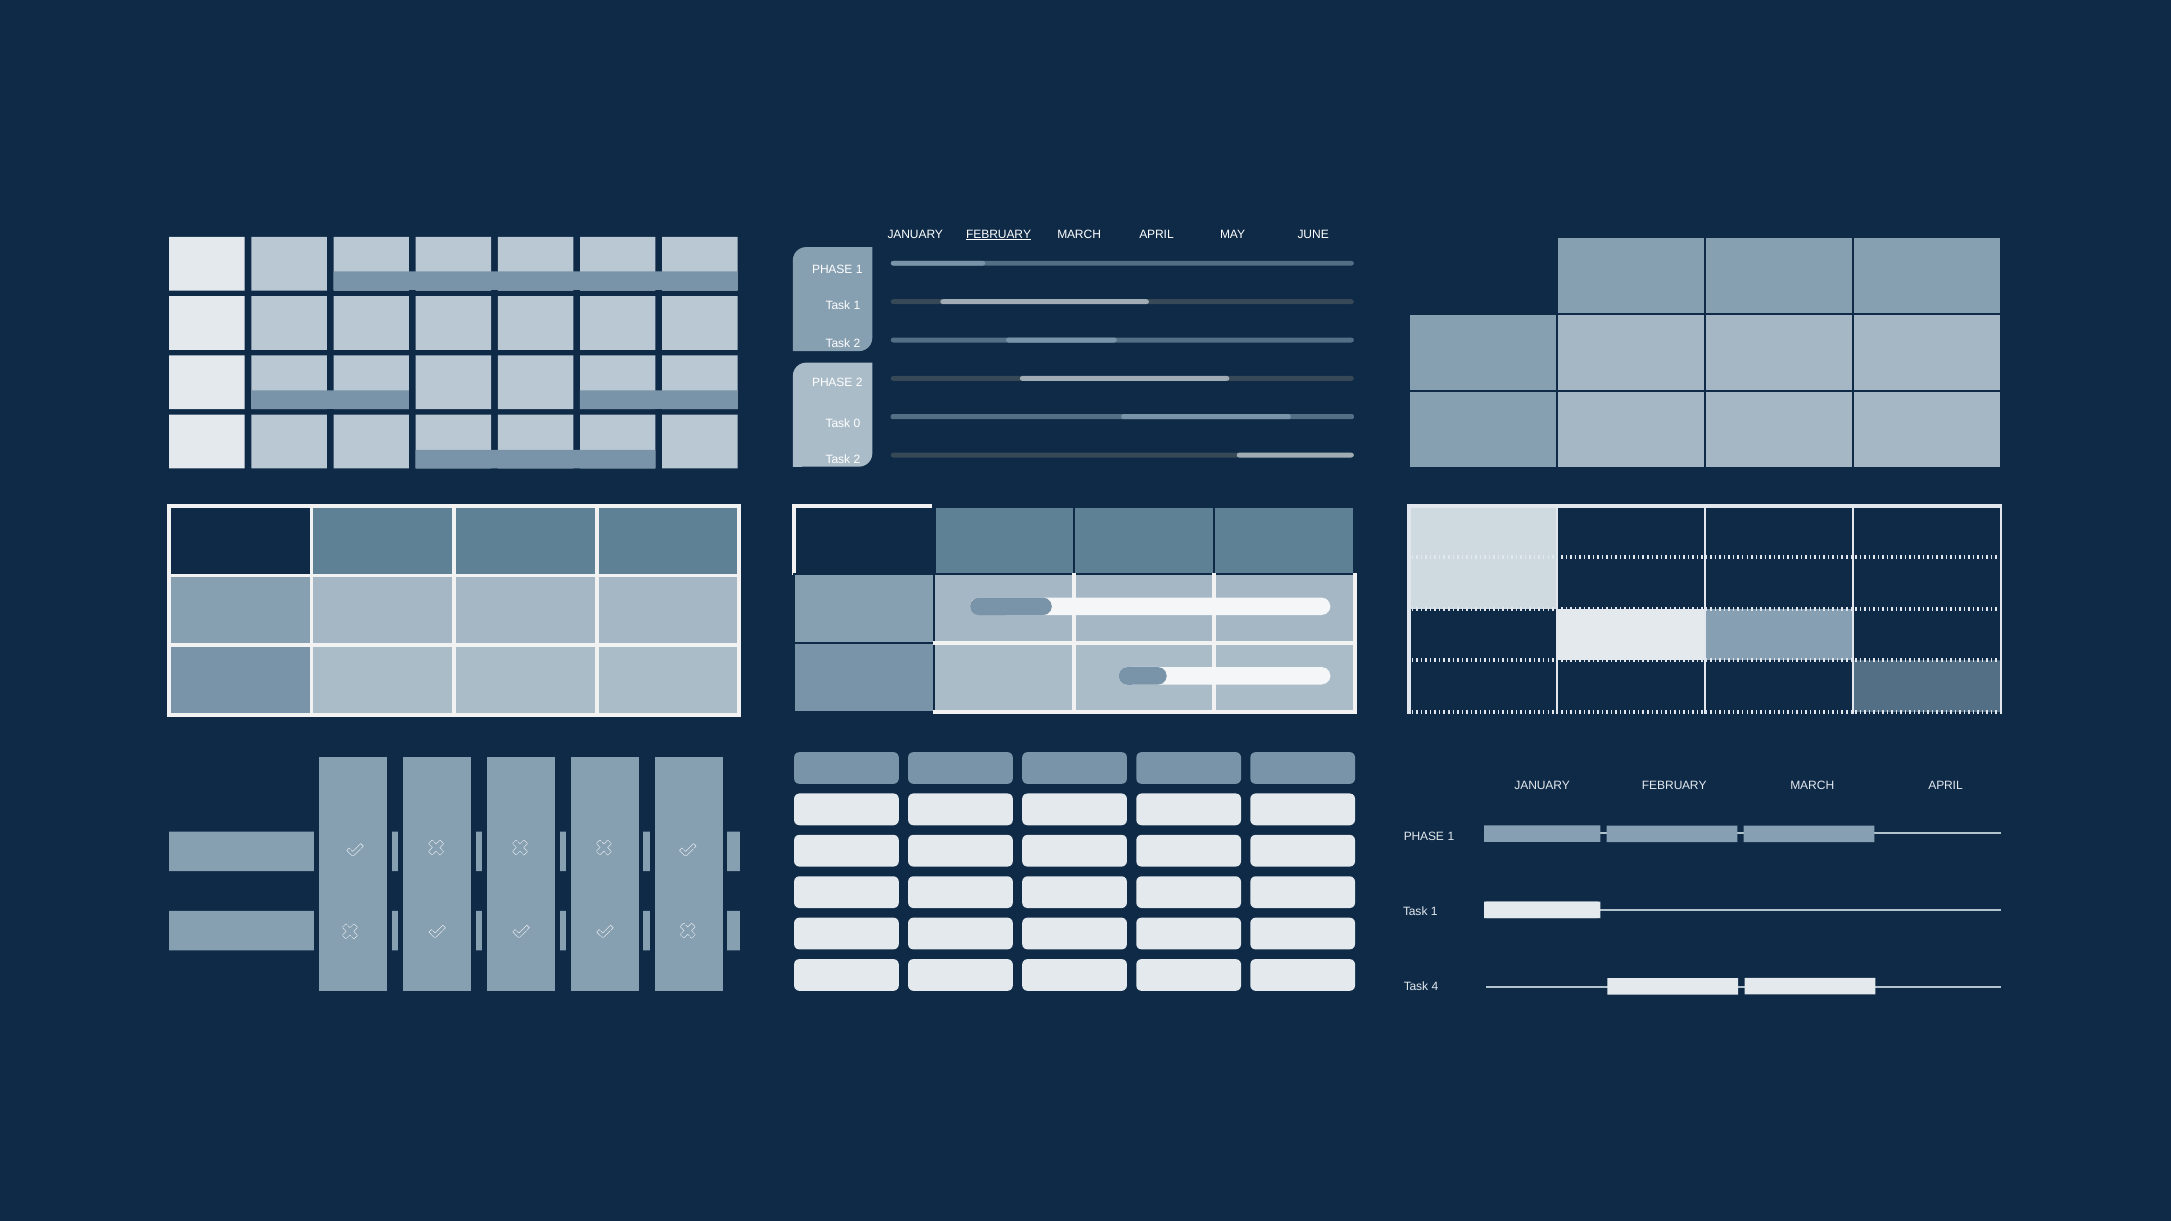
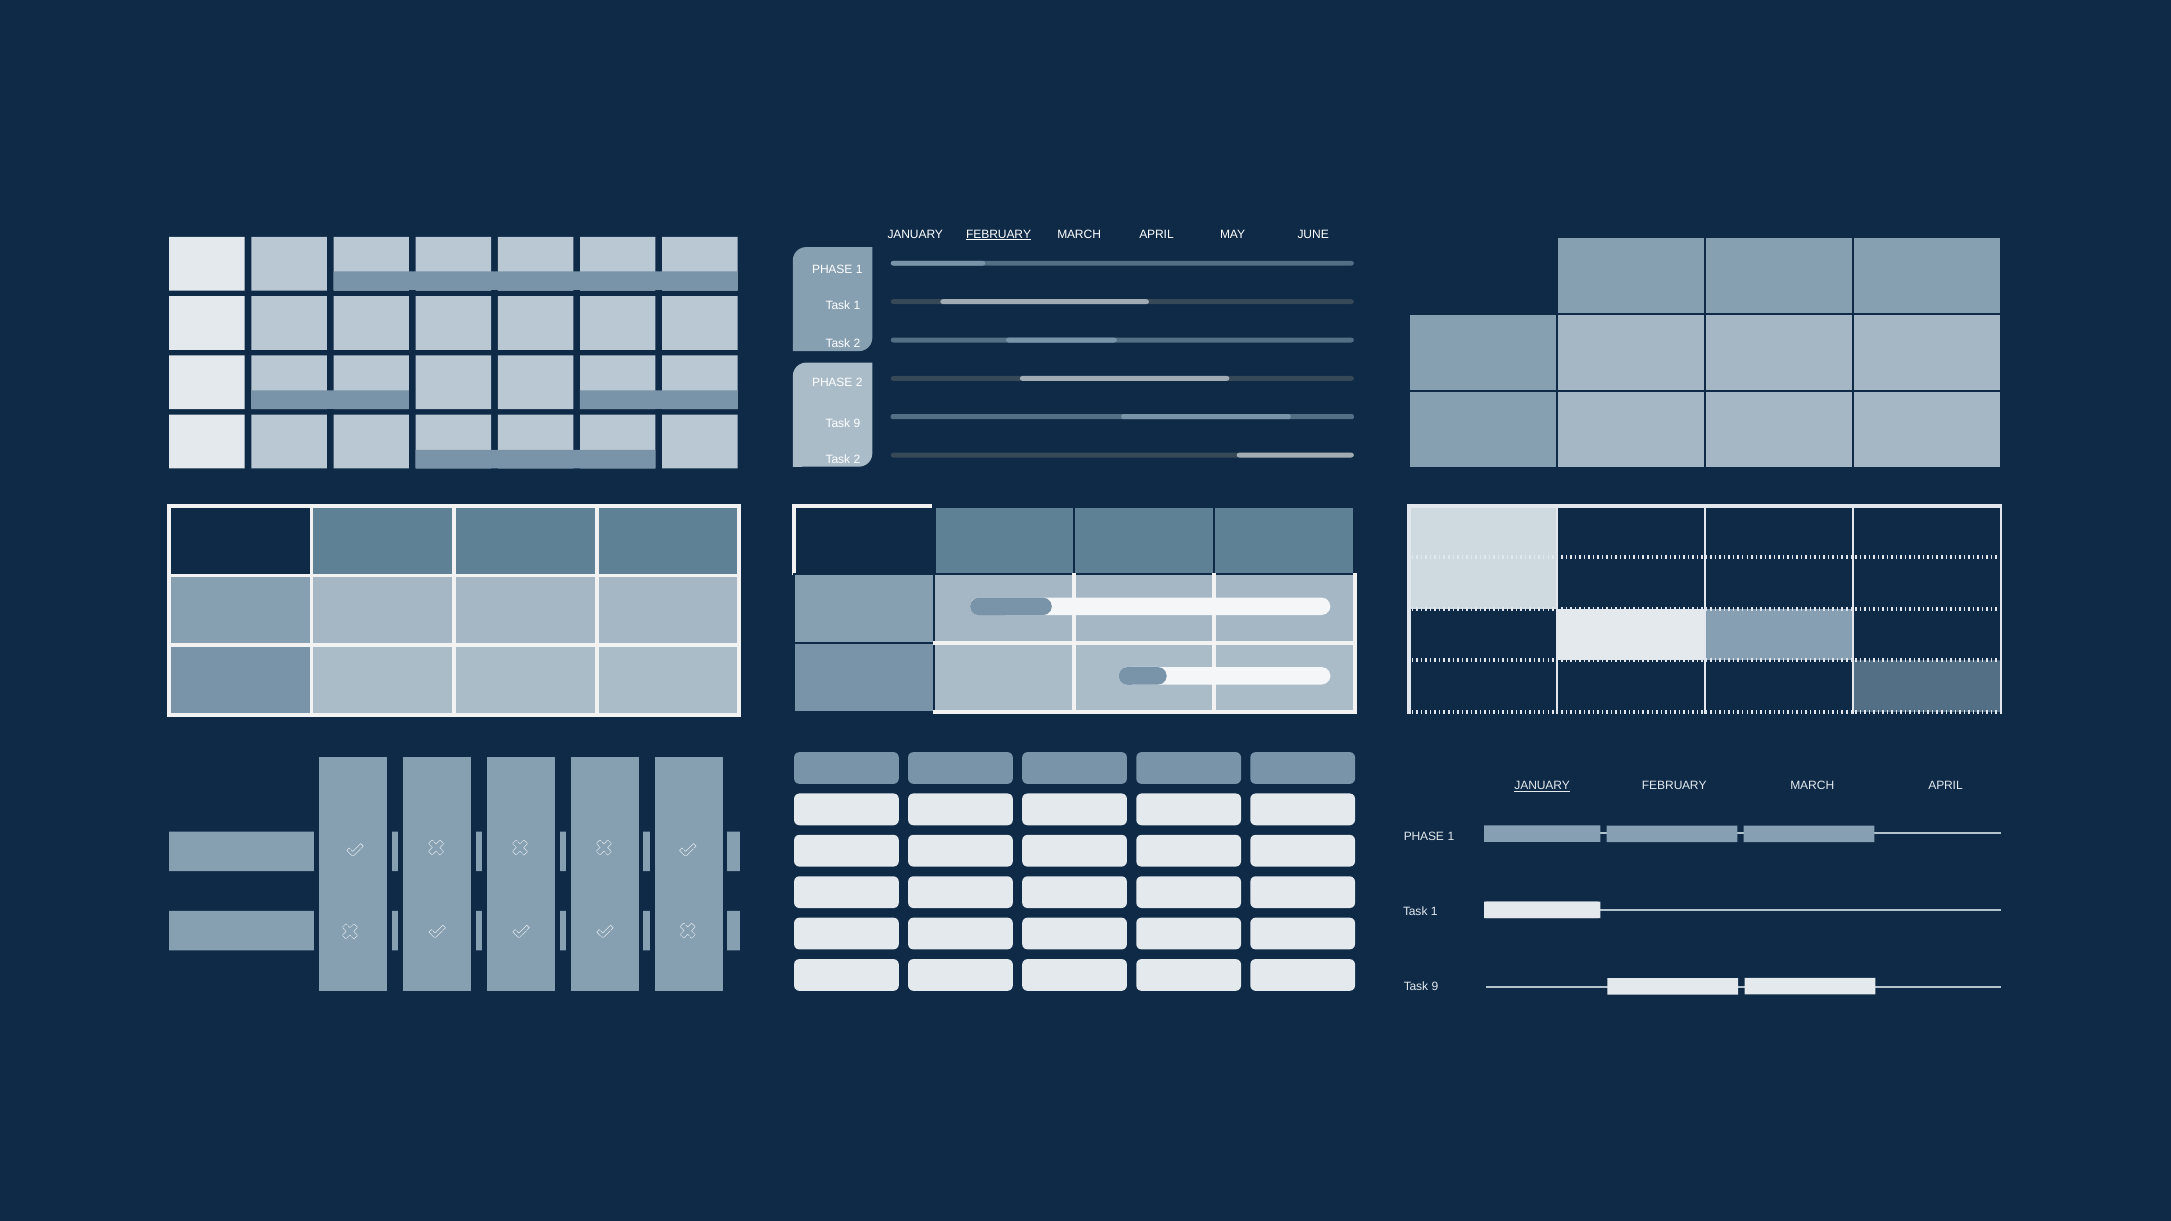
0 at (857, 424): 0 -> 9
JANUARY at (1542, 786) underline: none -> present
4 at (1435, 987): 4 -> 9
